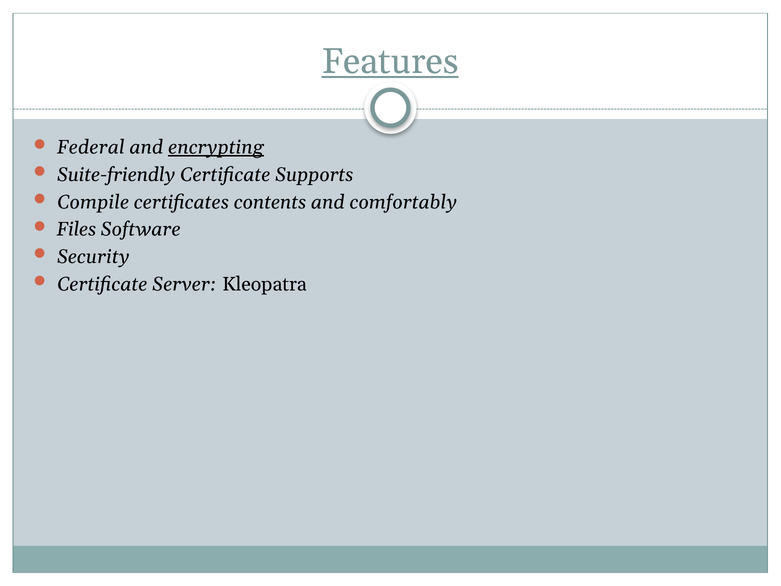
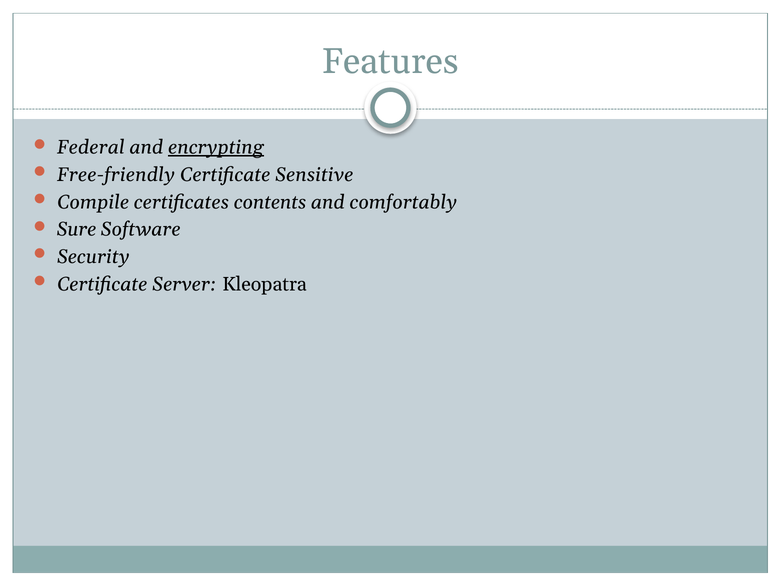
Features underline: present -> none
Suite-friendly: Suite-friendly -> Free-friendly
Supports: Supports -> Sensitive
Files: Files -> Sure
